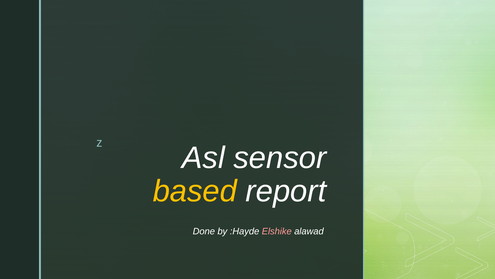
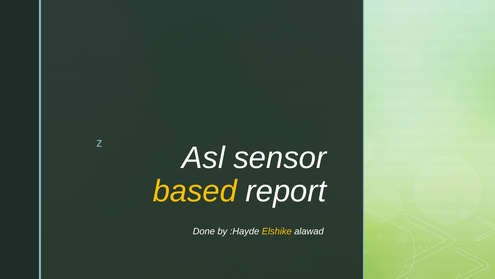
Elshike colour: pink -> yellow
